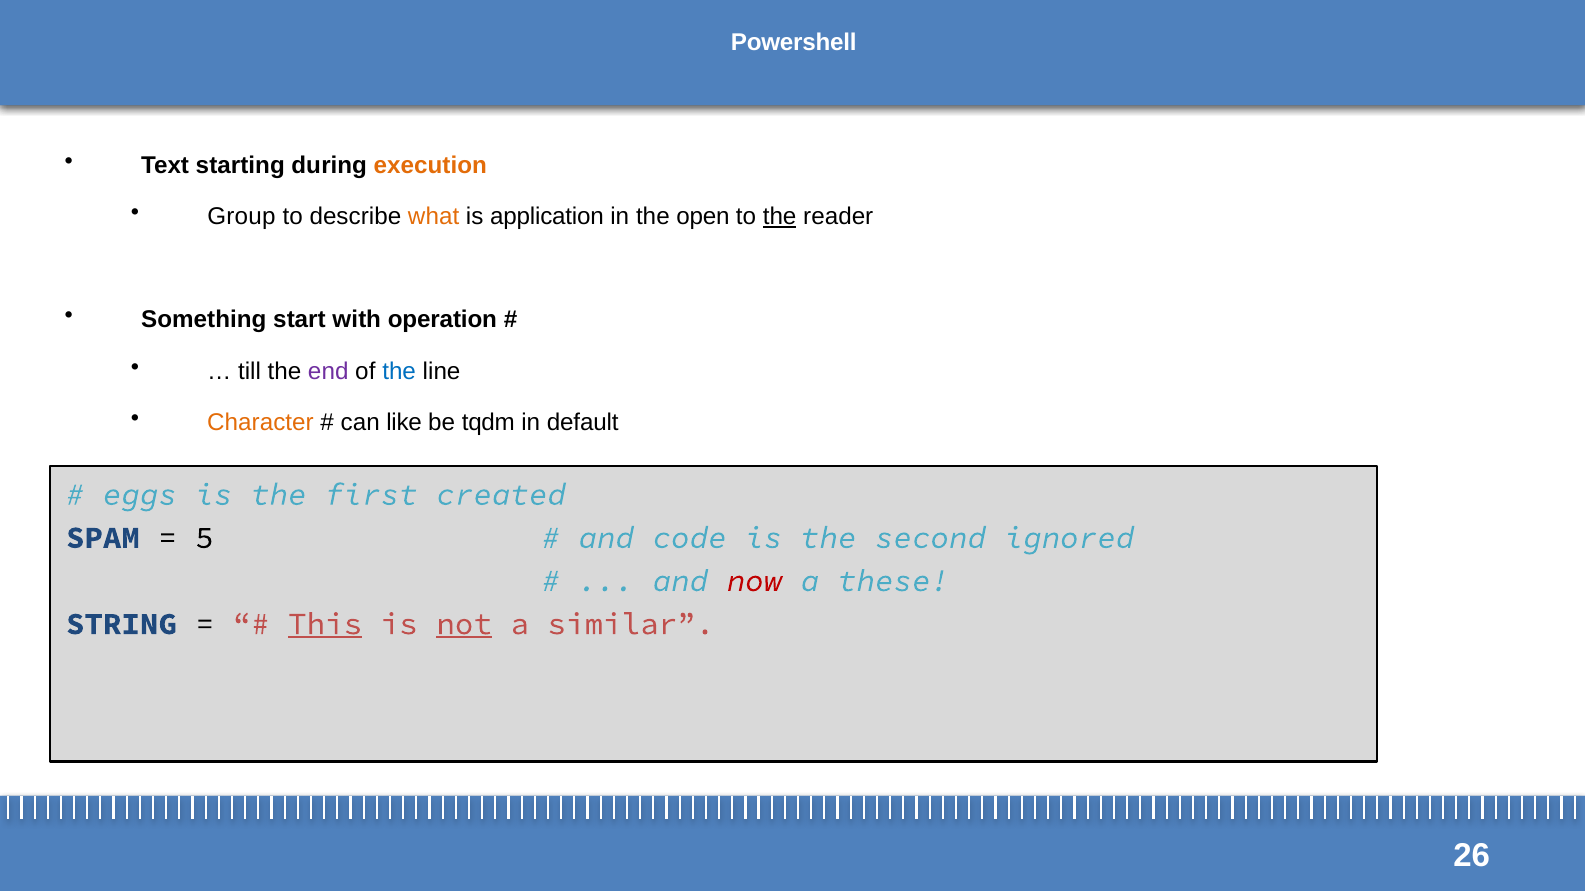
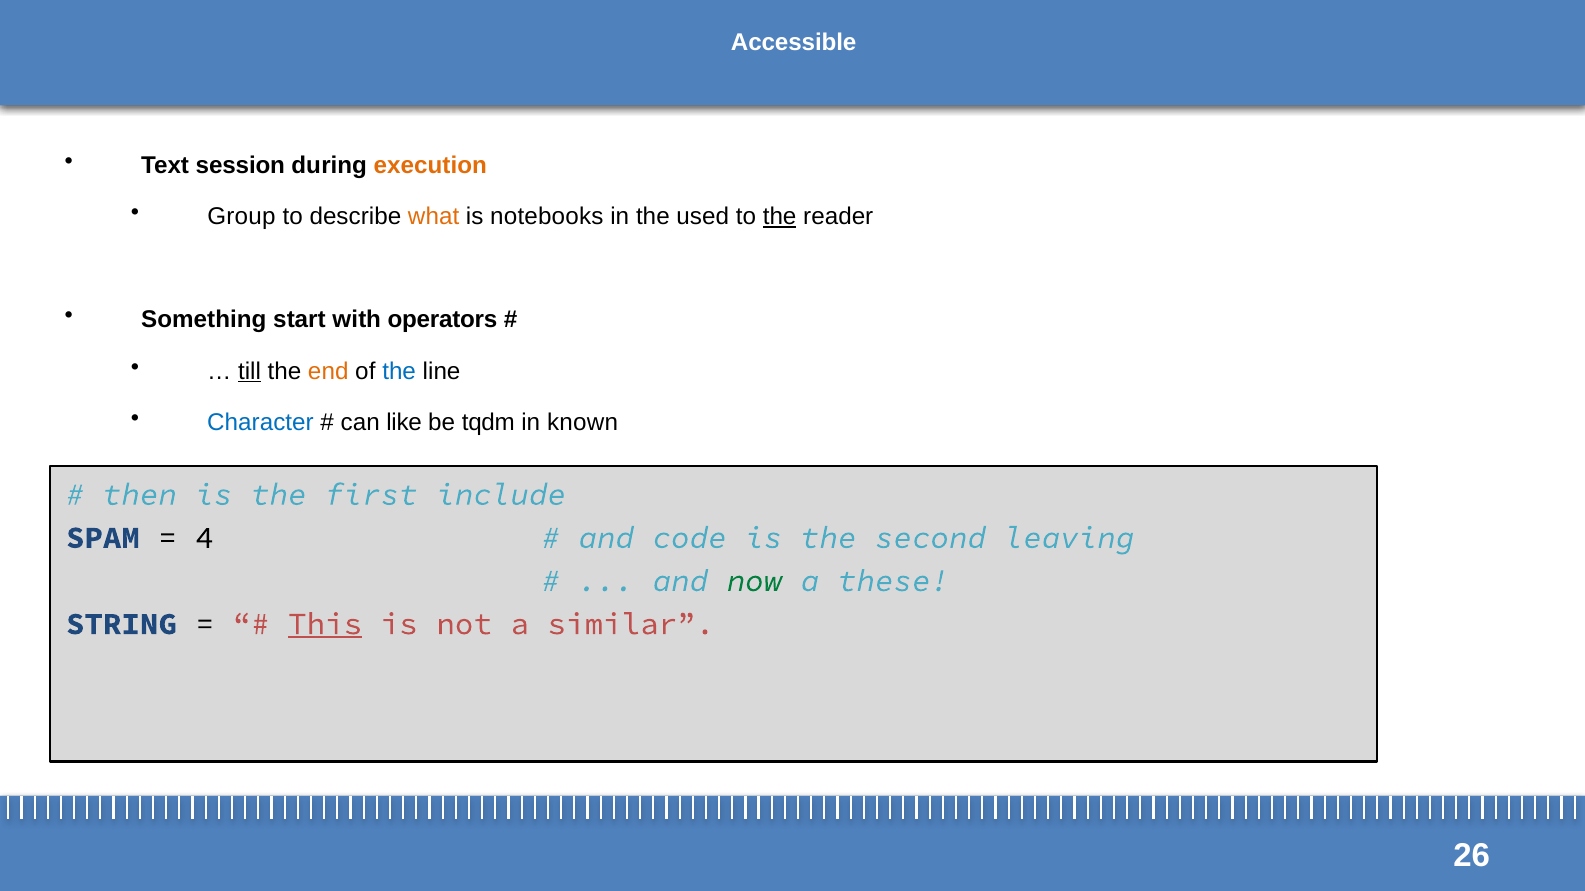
Powershell: Powershell -> Accessible
starting: starting -> session
application: application -> notebooks
open: open -> used
operation: operation -> operators
till underline: none -> present
end colour: purple -> orange
Character colour: orange -> blue
default: default -> known
eggs: eggs -> then
created: created -> include
5: 5 -> 4
ignored: ignored -> leaving
now colour: red -> green
not underline: present -> none
